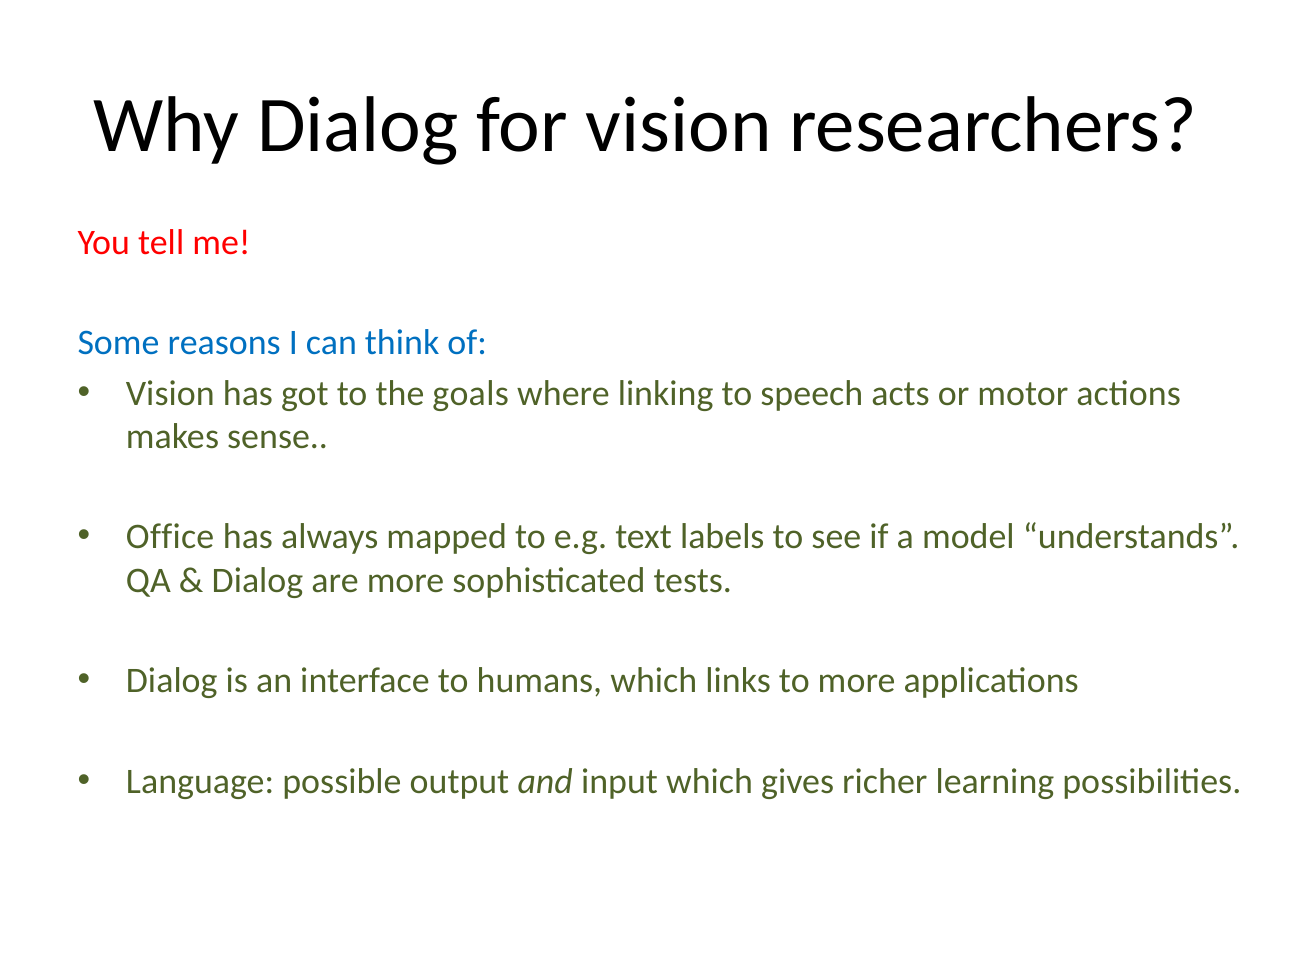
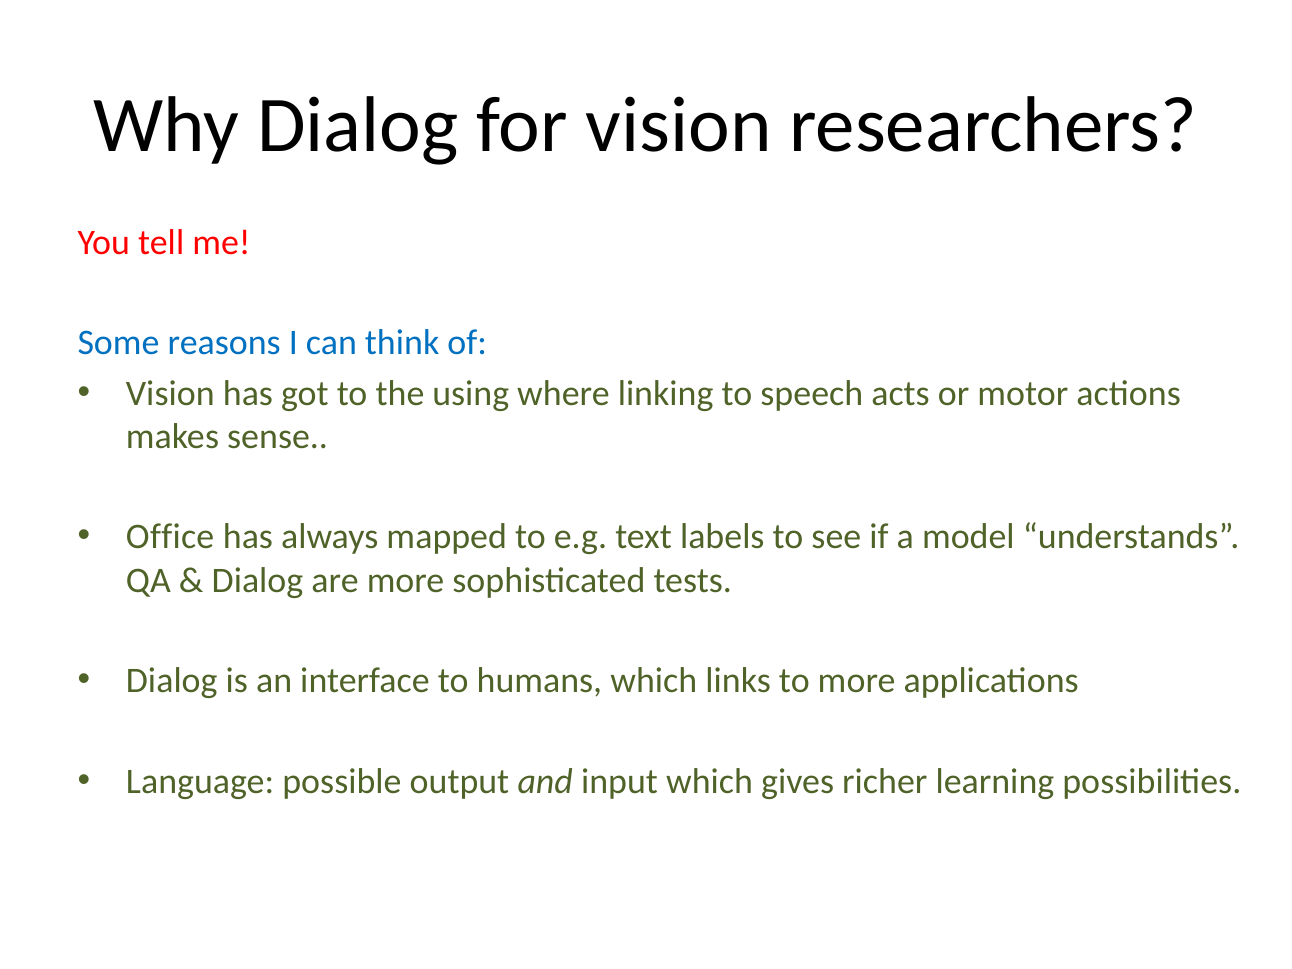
goals: goals -> using
